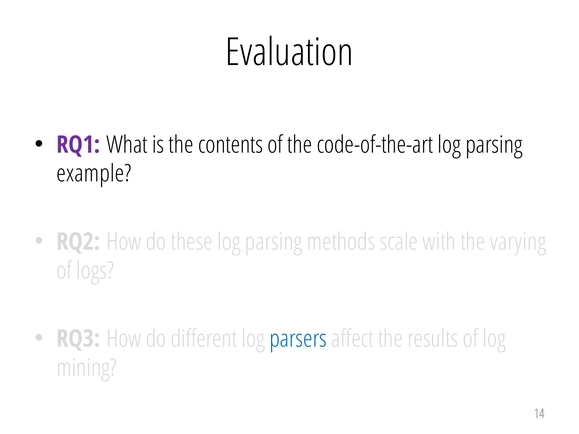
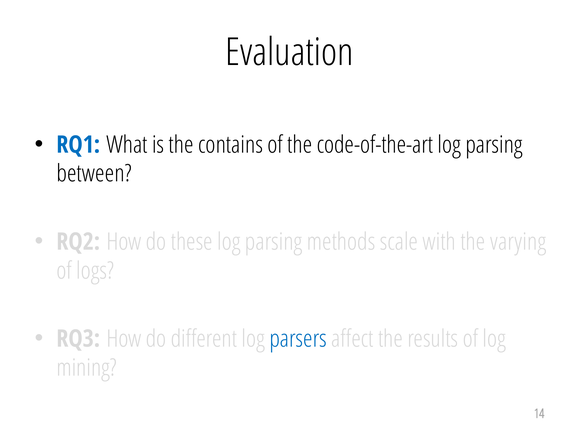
RQ1 colour: purple -> blue
contents: contents -> contains
example: example -> between
